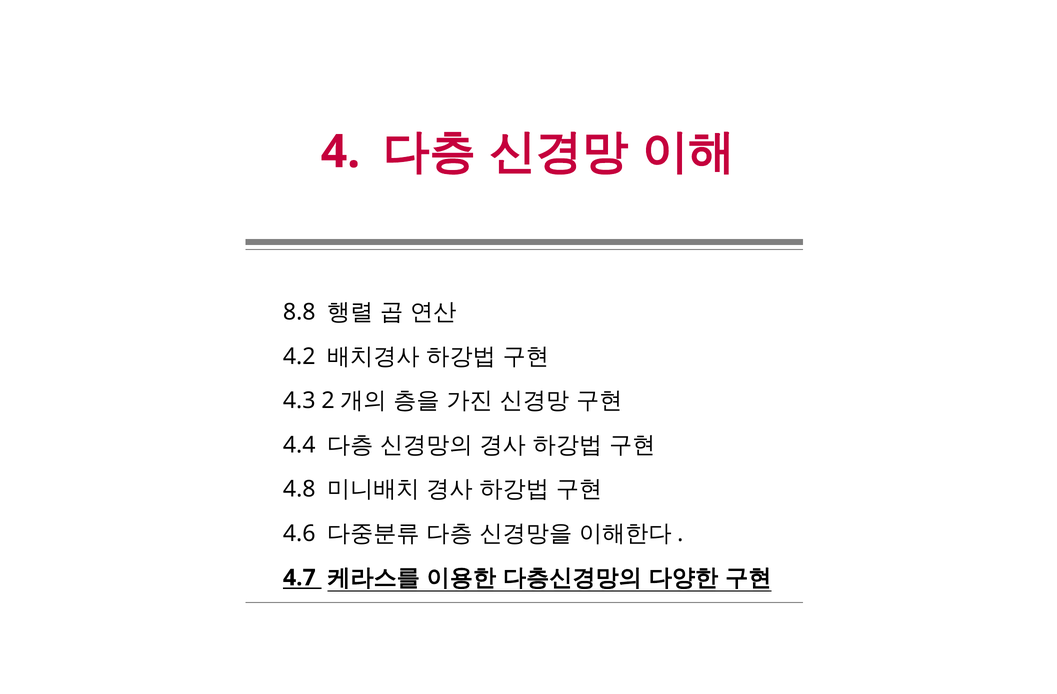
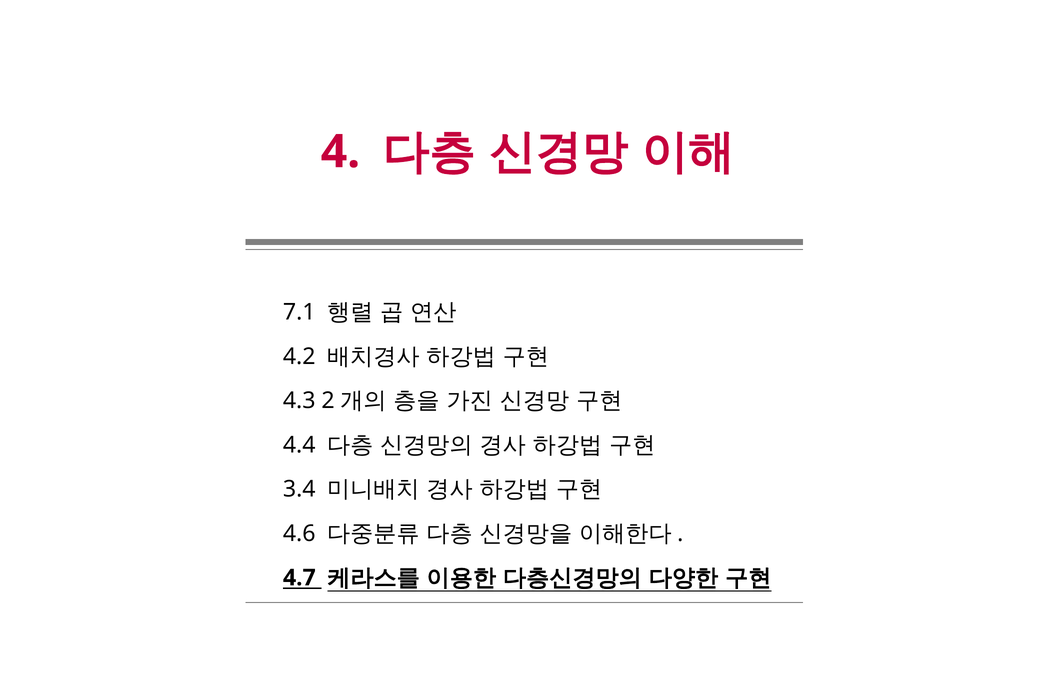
8.8: 8.8 -> 7.1
4.8: 4.8 -> 3.4
